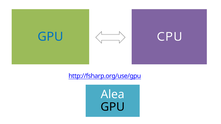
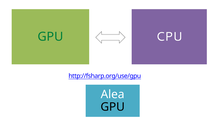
GPU at (50, 37) colour: blue -> green
